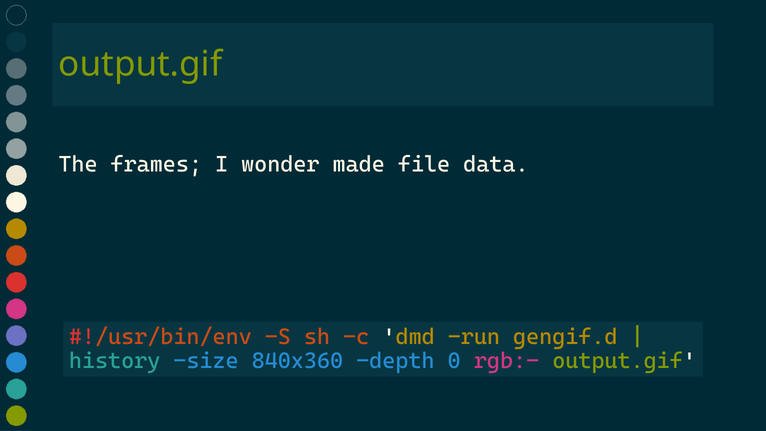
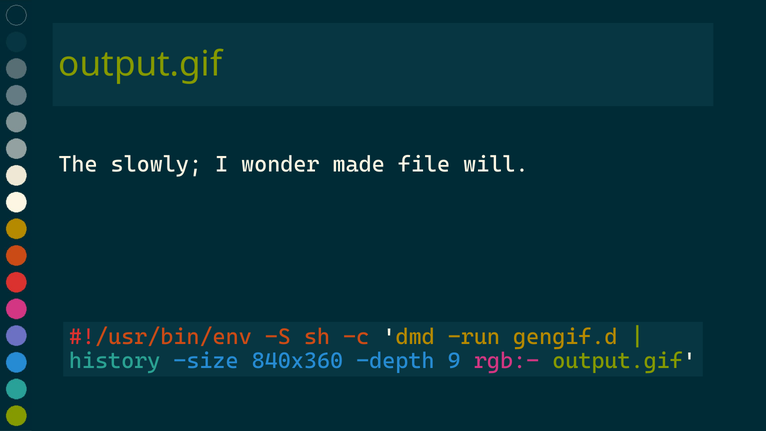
frames: frames -> slowly
data: data -> will
0: 0 -> 9
